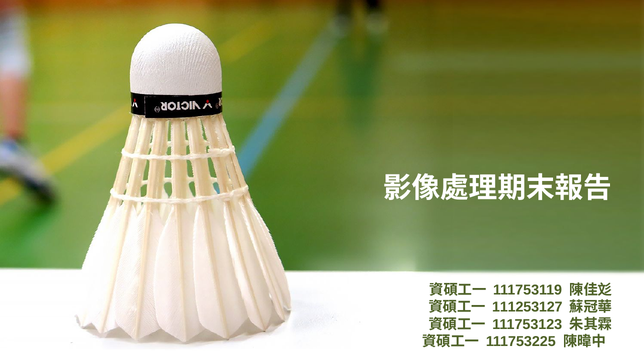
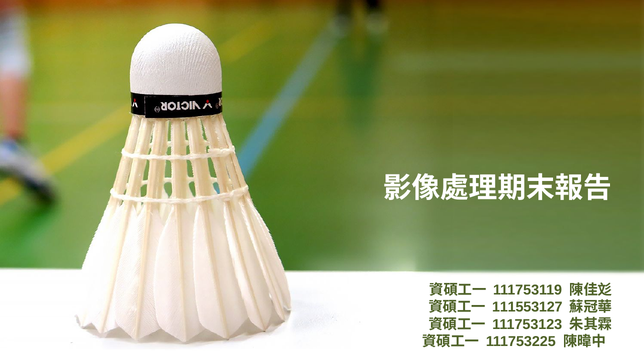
111253127: 111253127 -> 111553127
